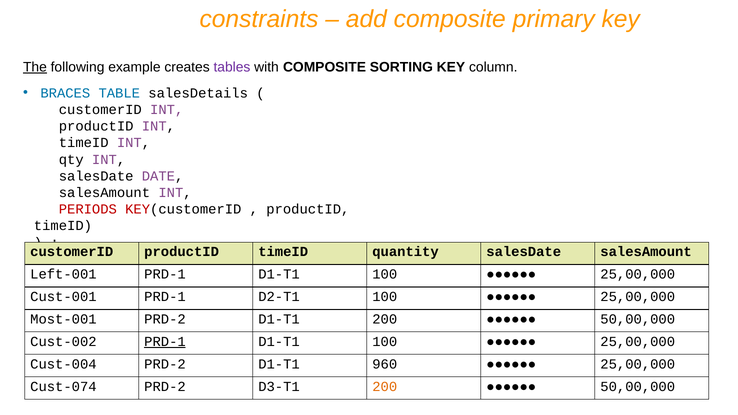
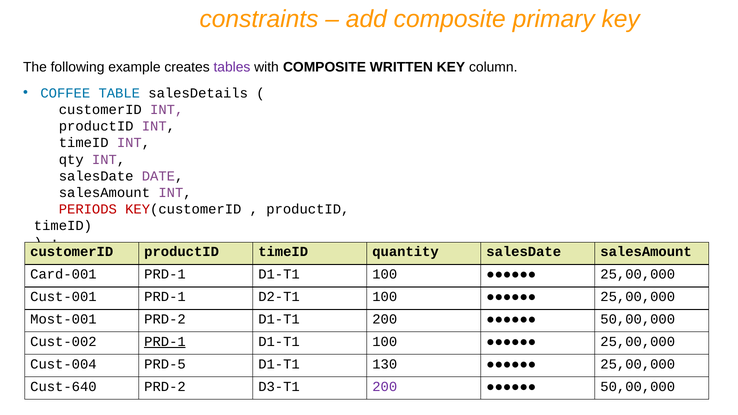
The underline: present -> none
SORTING: SORTING -> WRITTEN
BRACES: BRACES -> COFFEE
Left-001: Left-001 -> Card-001
Cust-004 PRD-2: PRD-2 -> PRD-5
960: 960 -> 130
Cust-074: Cust-074 -> Cust-640
200 at (385, 387) colour: orange -> purple
